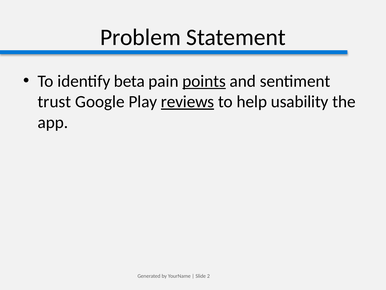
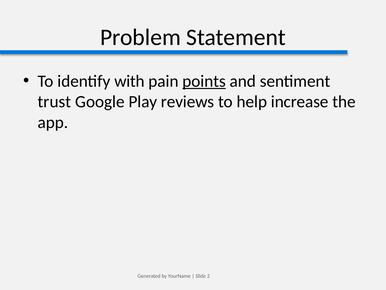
beta: beta -> with
reviews underline: present -> none
usability: usability -> increase
